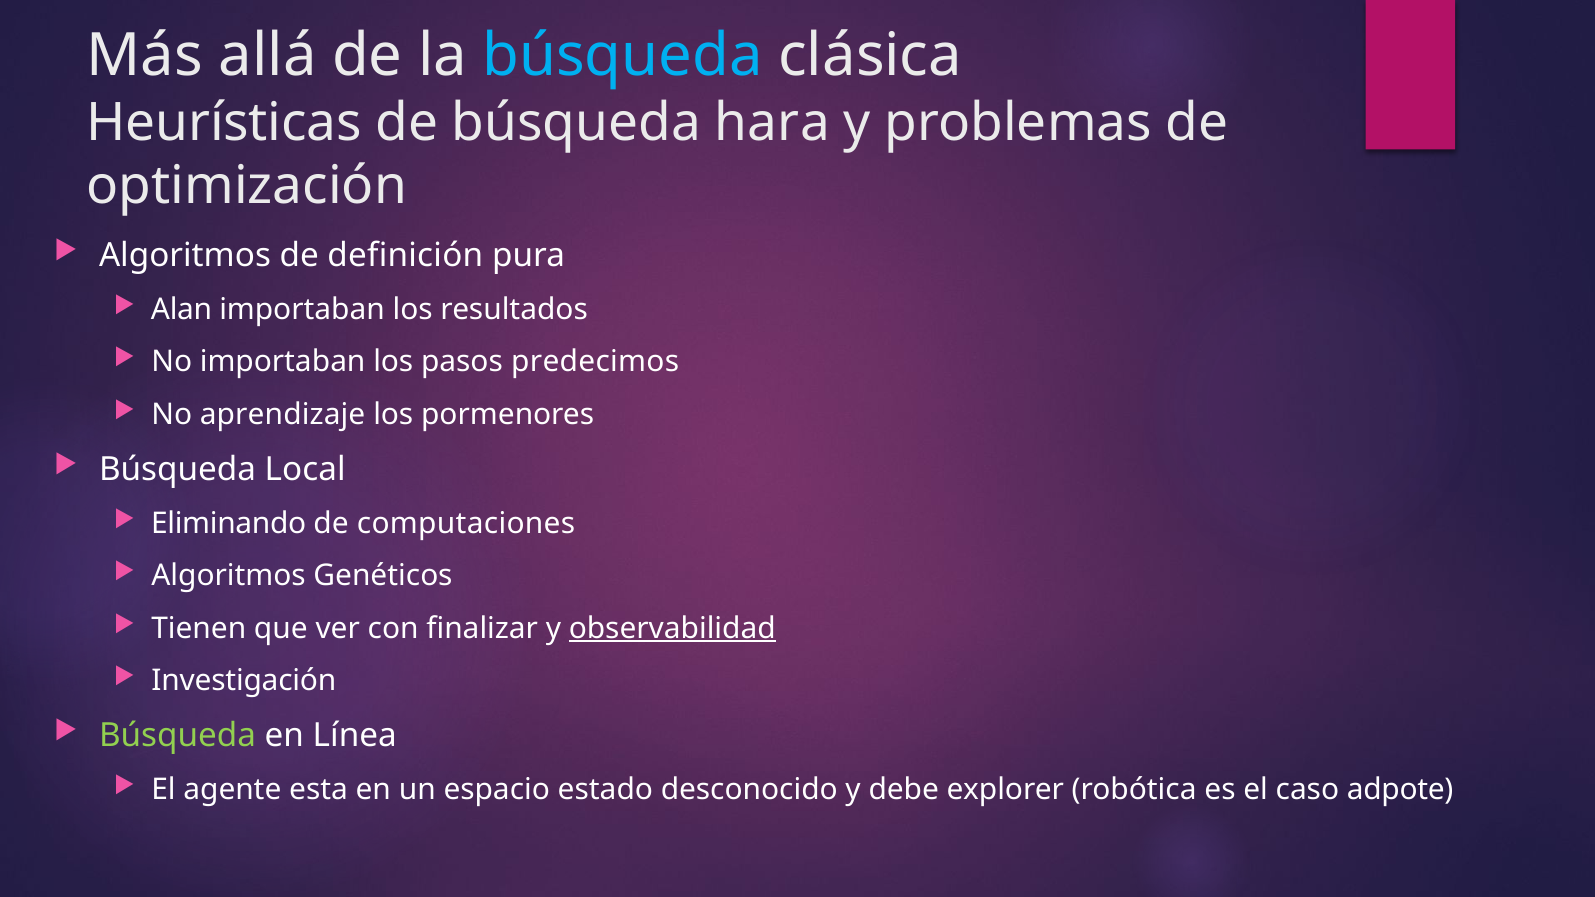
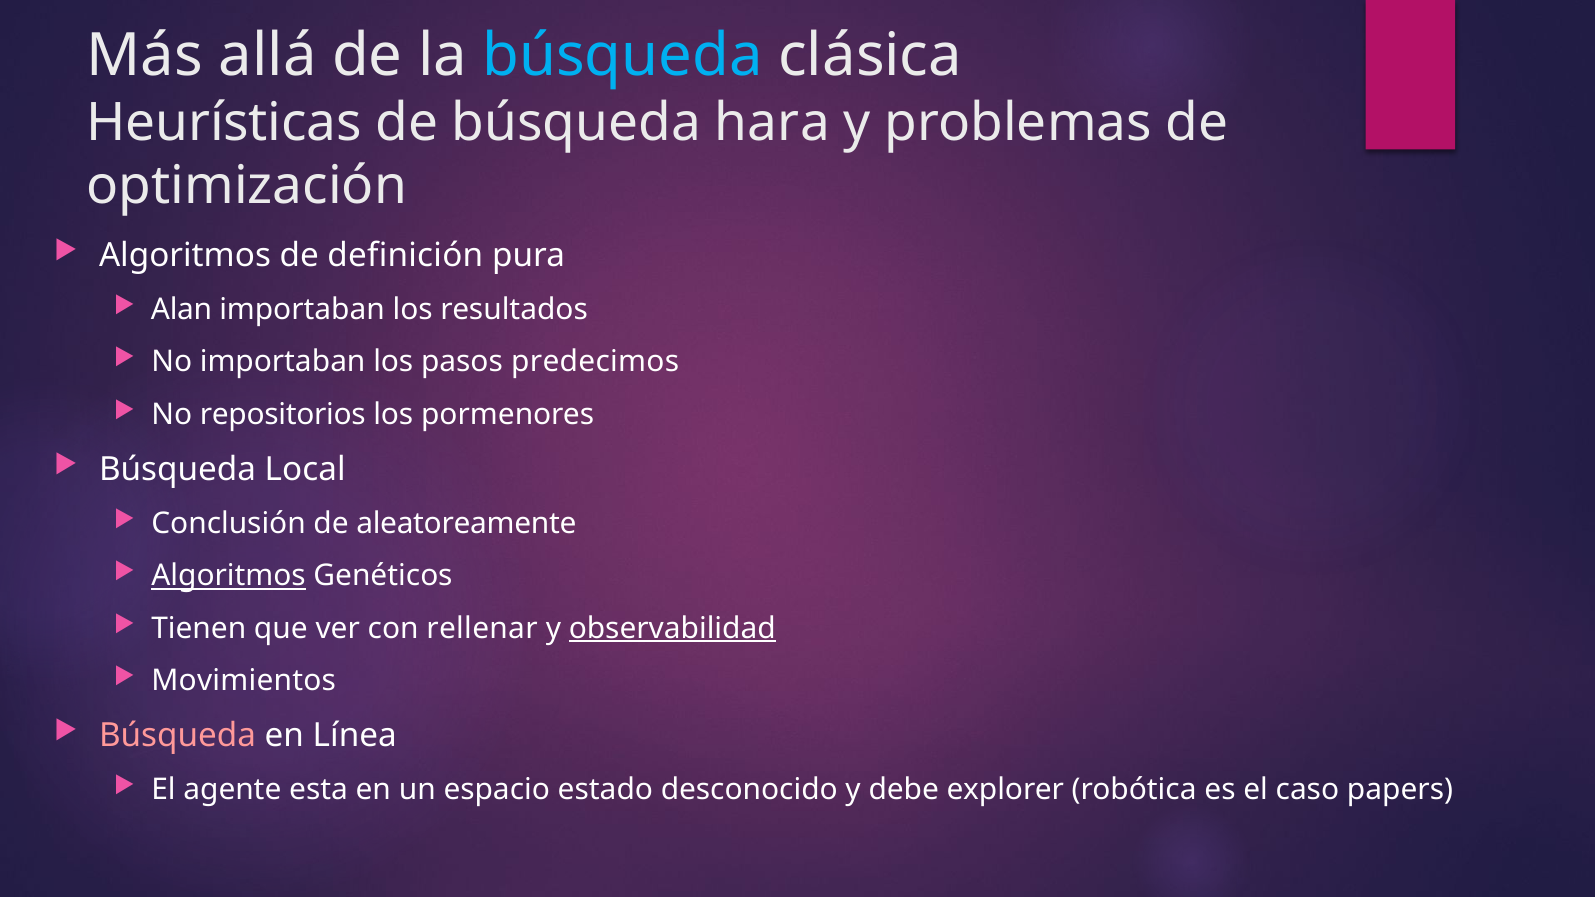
aprendizaje: aprendizaje -> repositorios
Eliminando: Eliminando -> Conclusión
computaciones: computaciones -> aleatoreamente
Algoritmos at (229, 576) underline: none -> present
finalizar: finalizar -> rellenar
Investigación: Investigación -> Movimientos
Búsqueda at (178, 736) colour: light green -> pink
adpote: adpote -> papers
